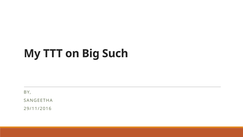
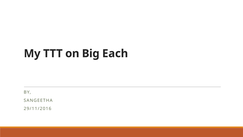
Such: Such -> Each
